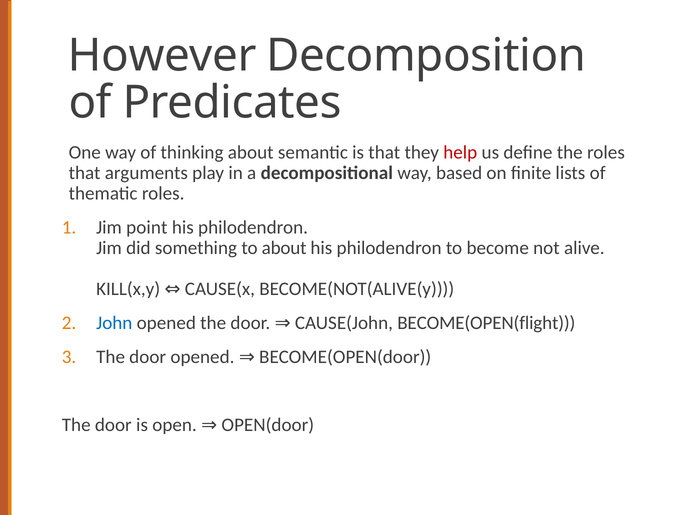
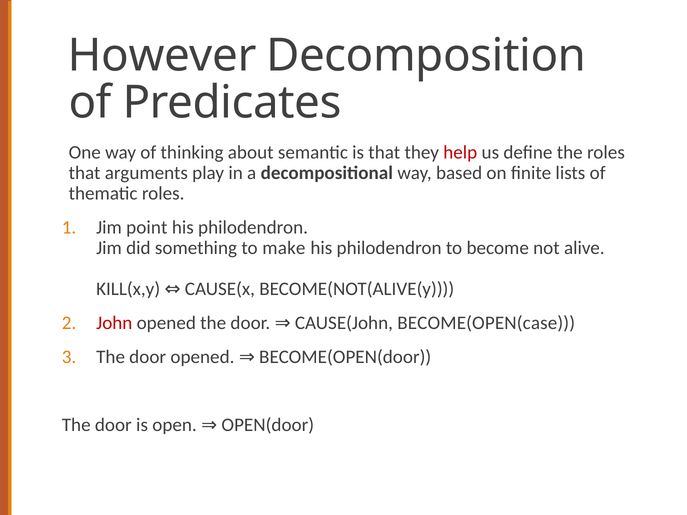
to about: about -> make
John colour: blue -> red
BECOME(OPEN(flight: BECOME(OPEN(flight -> BECOME(OPEN(case
